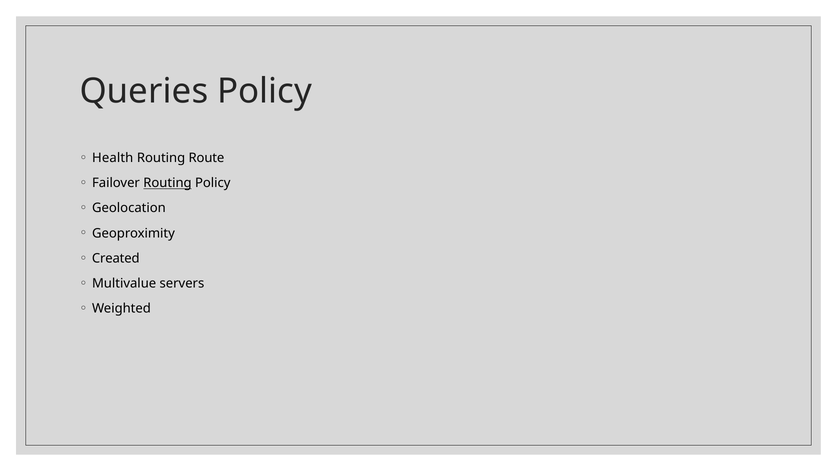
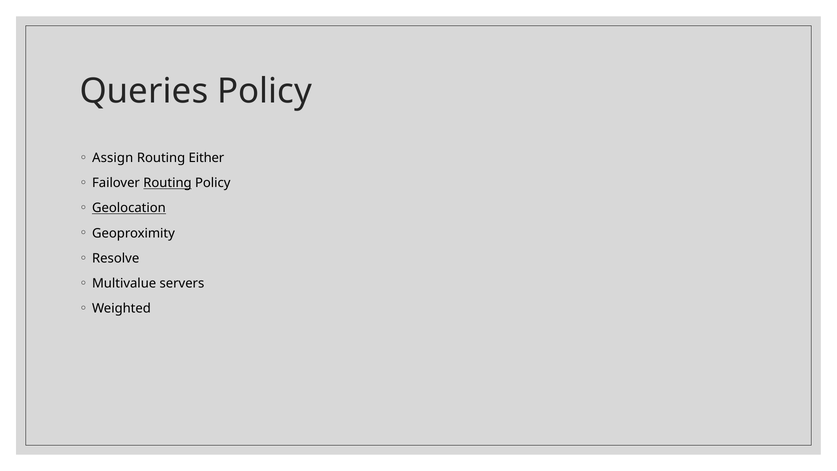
Health: Health -> Assign
Route: Route -> Either
Geolocation underline: none -> present
Created: Created -> Resolve
